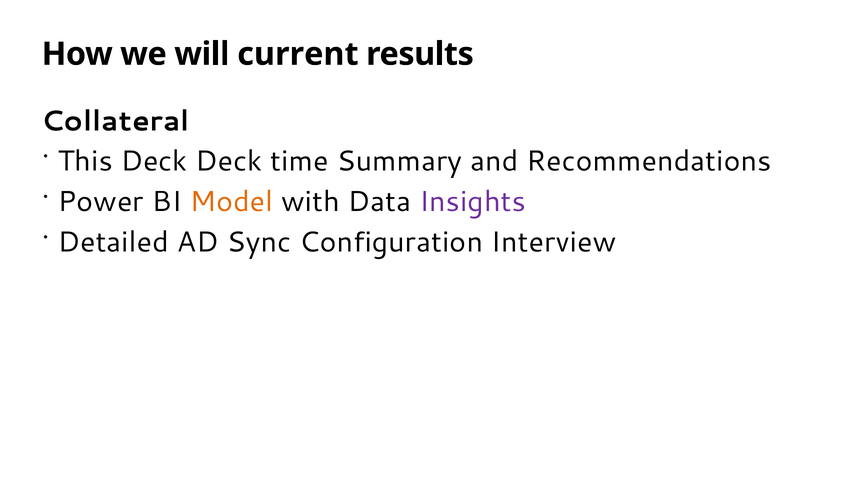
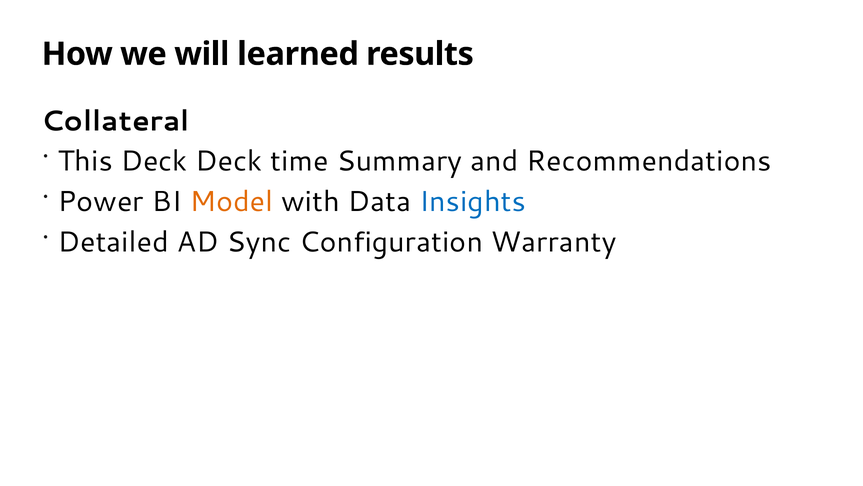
current: current -> learned
Insights colour: purple -> blue
Interview: Interview -> Warranty
